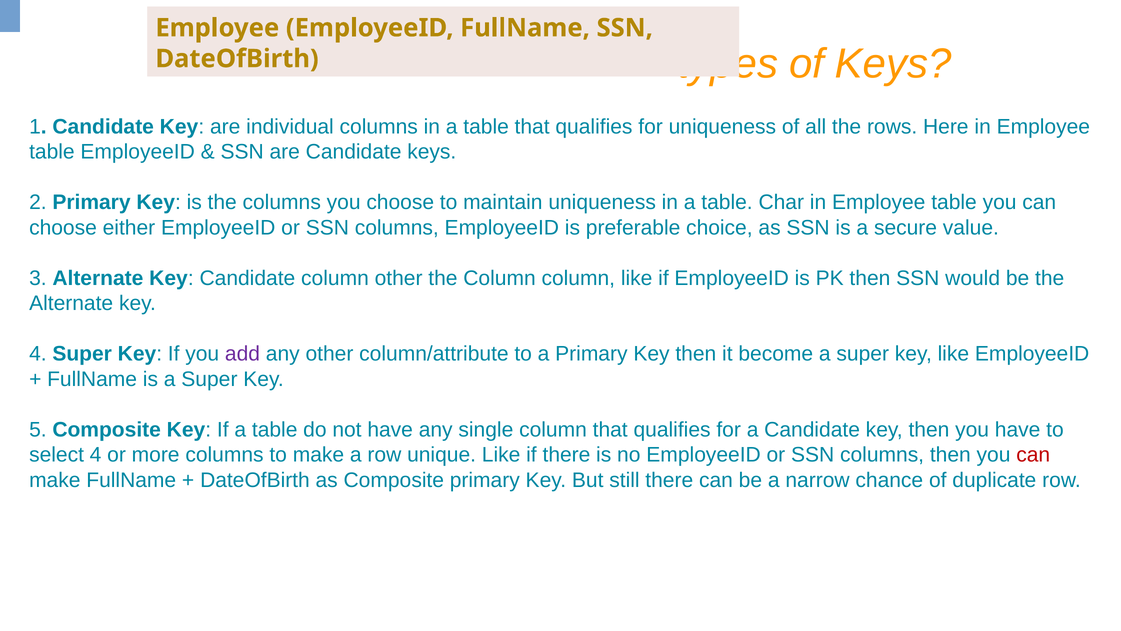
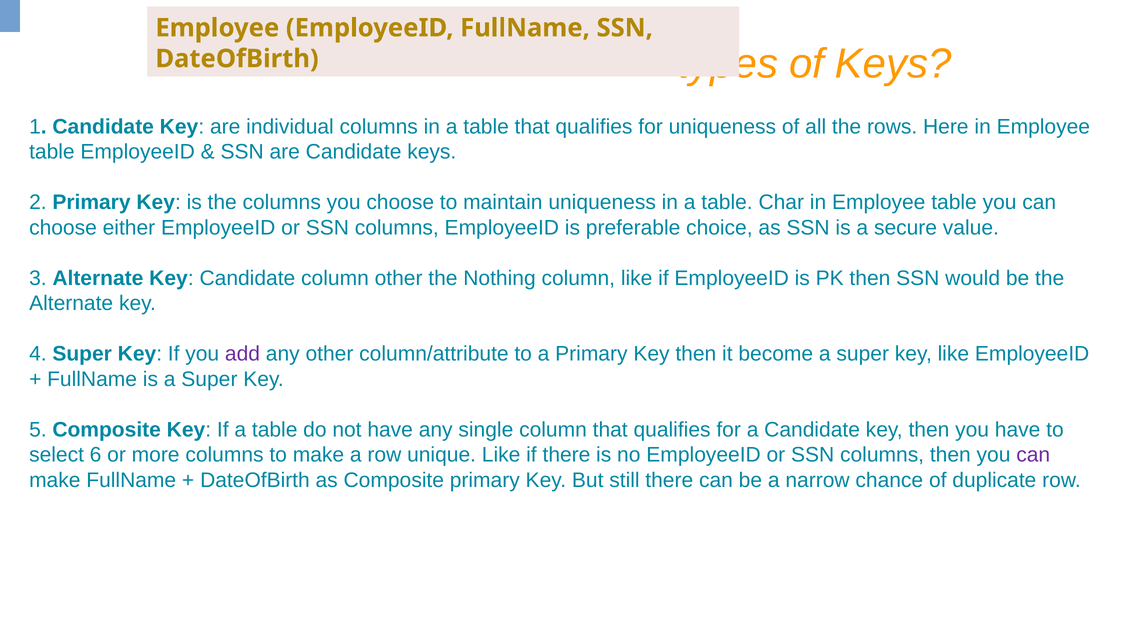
the Column: Column -> Nothing
select 4: 4 -> 6
can at (1033, 455) colour: red -> purple
